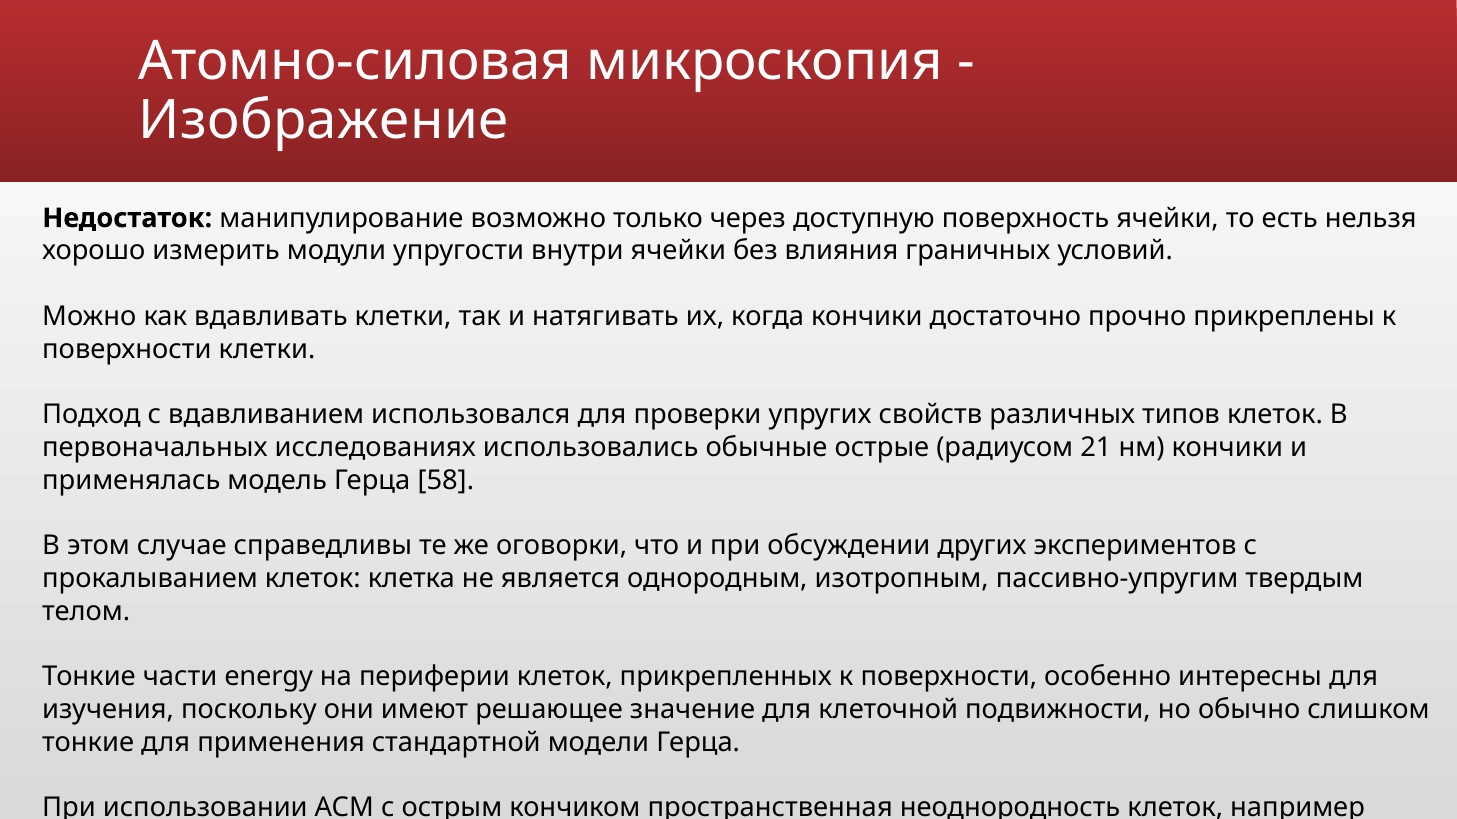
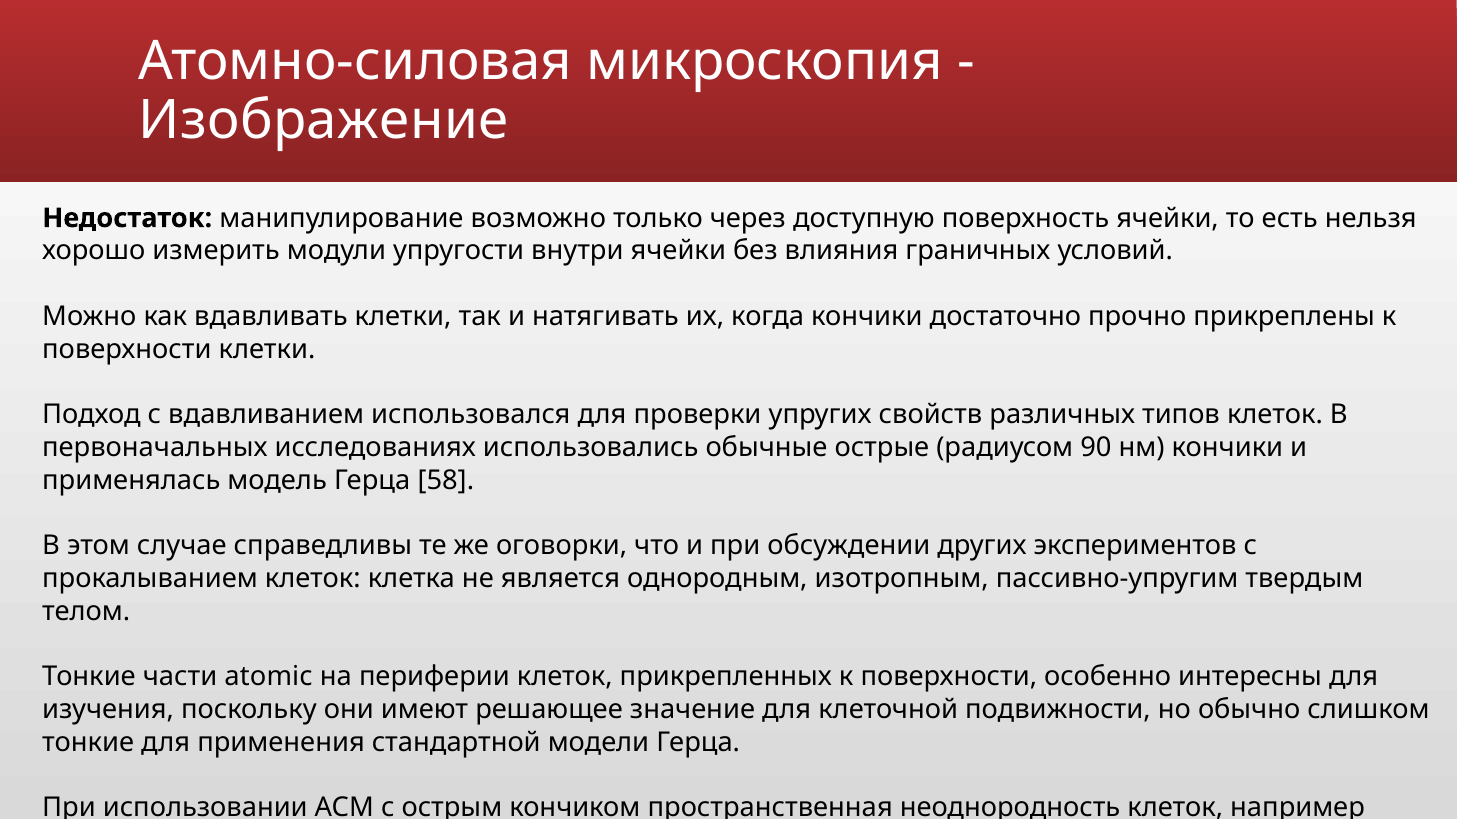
21: 21 -> 90
energy: energy -> atomic
